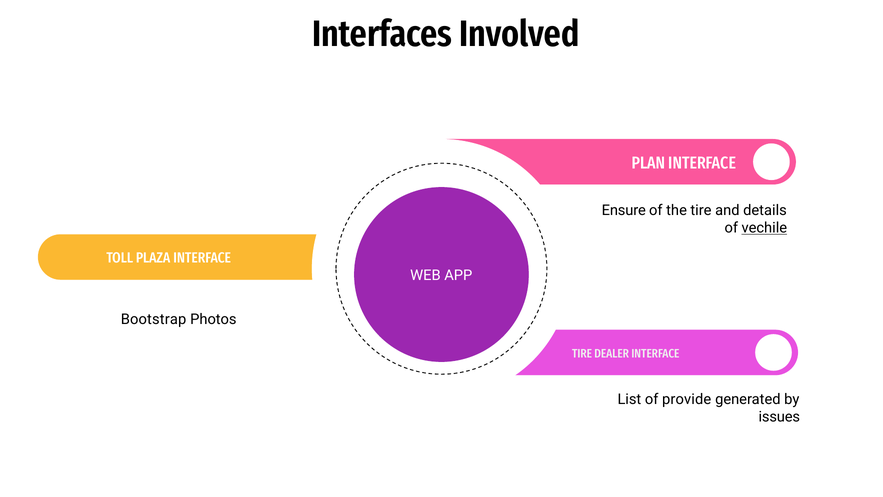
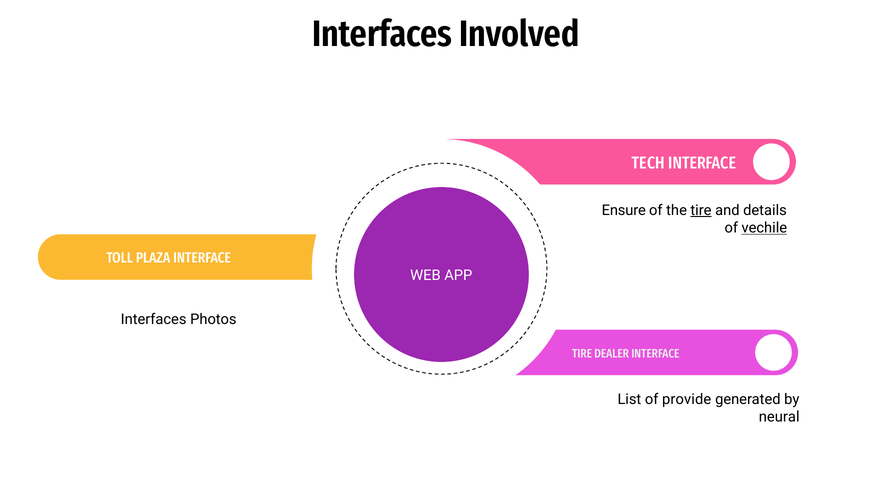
PLAN: PLAN -> TECH
tire at (701, 210) underline: none -> present
Bootstrap at (154, 319): Bootstrap -> Interfaces
issues: issues -> neural
